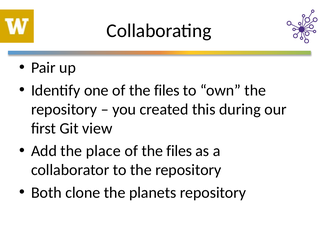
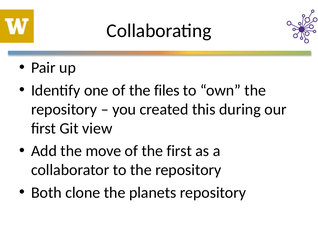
place: place -> move
files at (179, 151): files -> first
